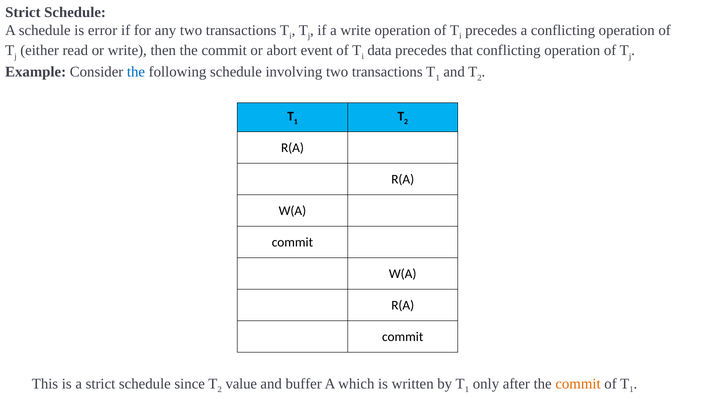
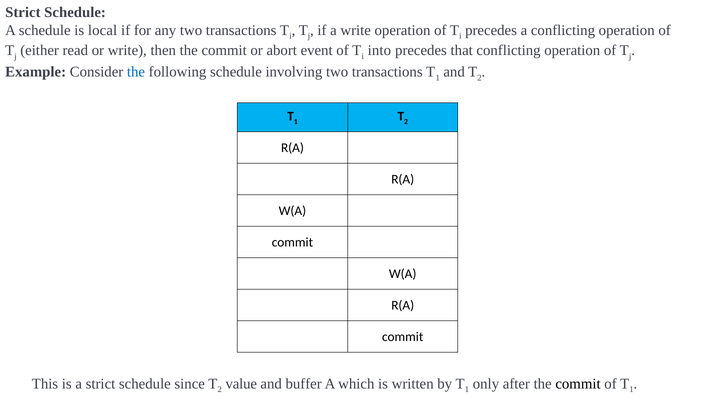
error: error -> local
data: data -> into
commit at (578, 384) colour: orange -> black
